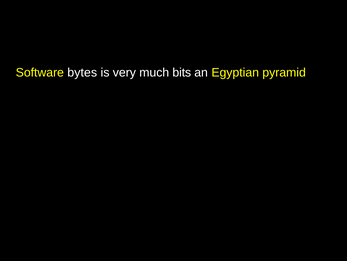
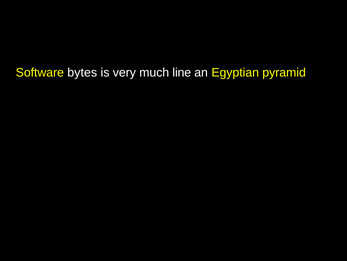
bits: bits -> line
